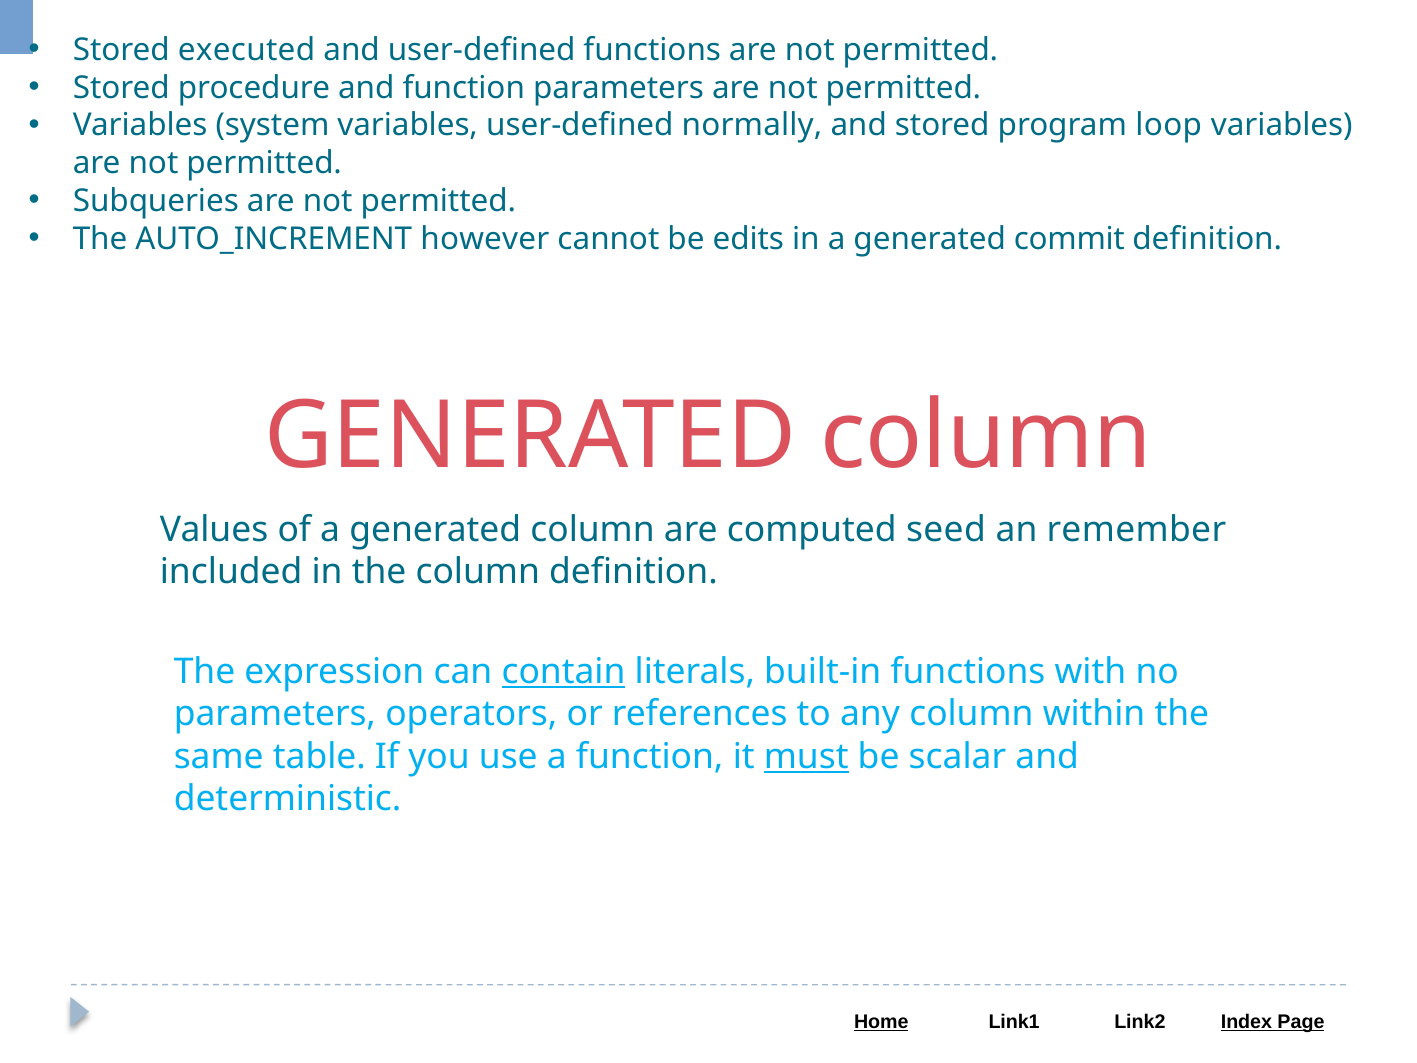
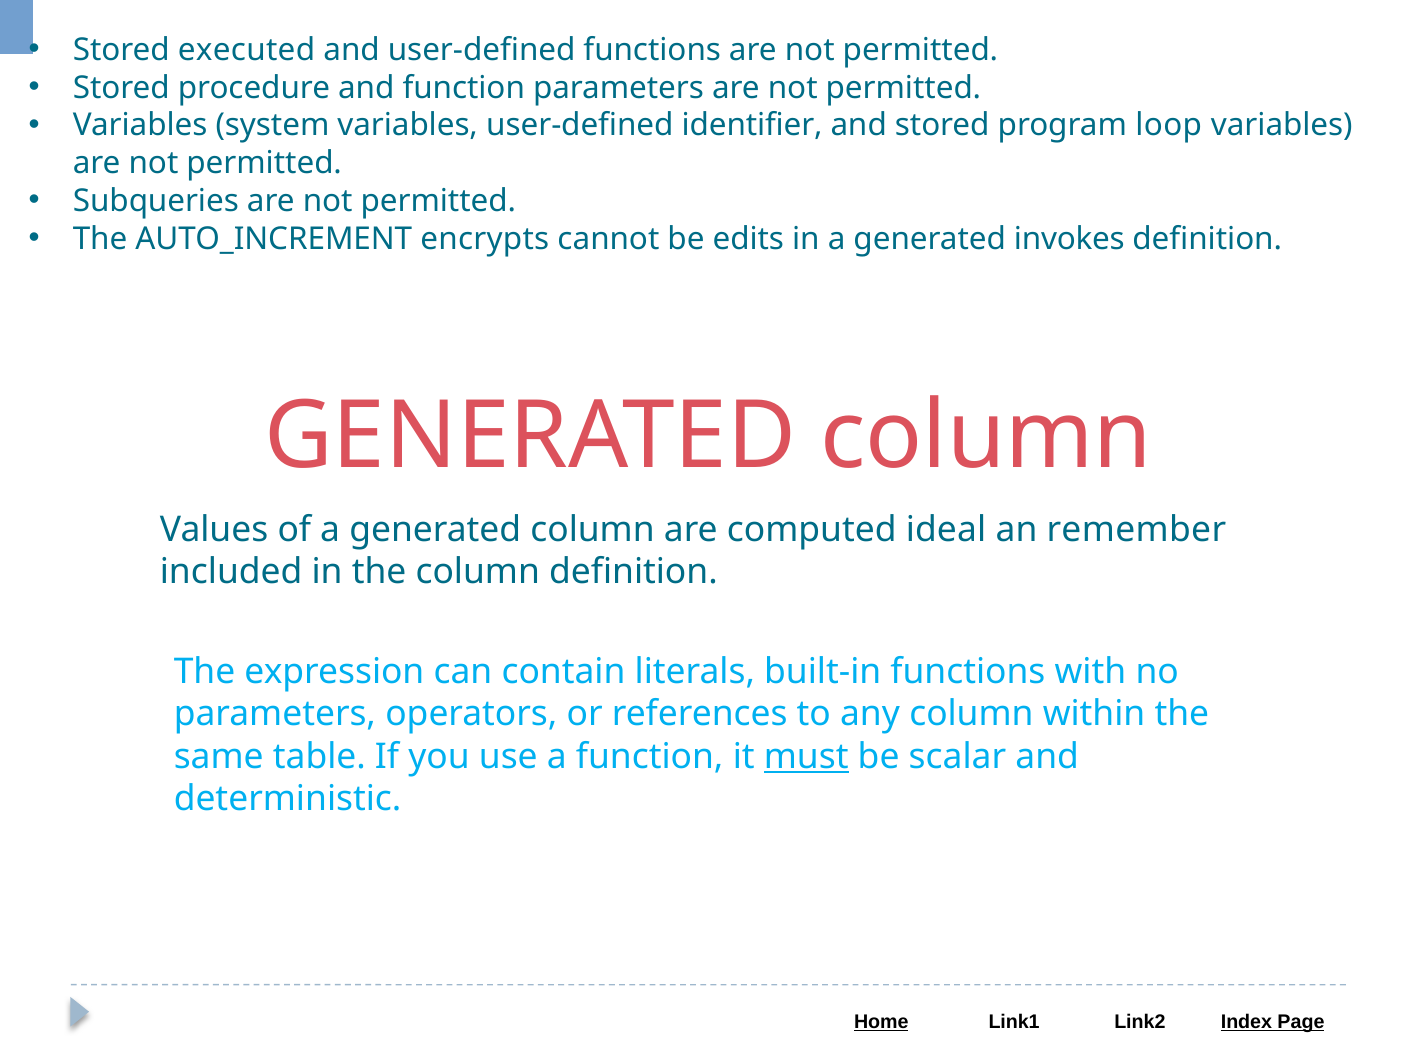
normally: normally -> identifier
however: however -> encrypts
commit: commit -> invokes
seed: seed -> ideal
contain underline: present -> none
